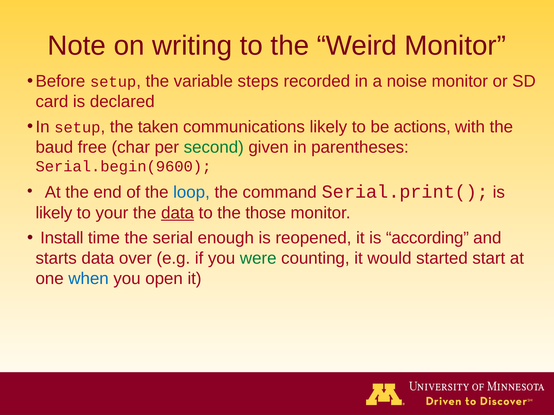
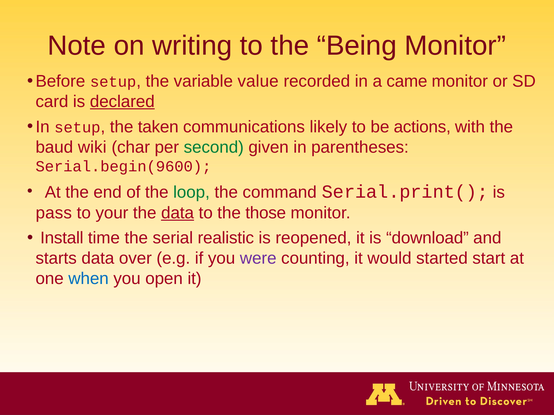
Weird: Weird -> Being
steps: steps -> value
noise: noise -> came
declared underline: none -> present
free: free -> wiki
loop colour: blue -> green
likely at (54, 213): likely -> pass
enough: enough -> realistic
according: according -> download
were colour: green -> purple
